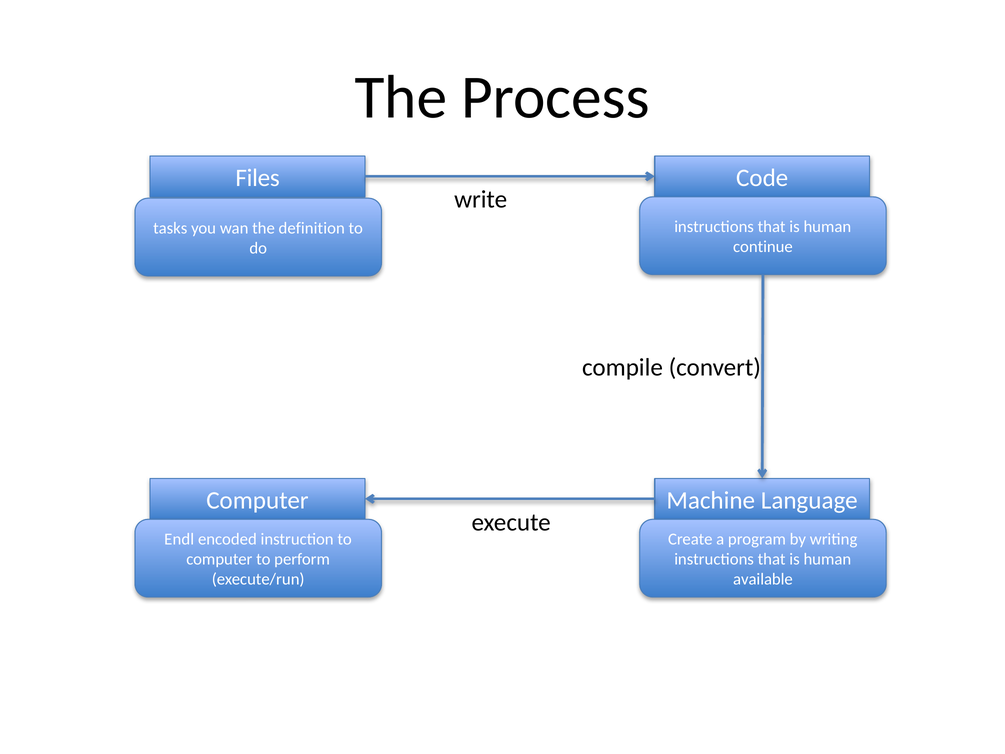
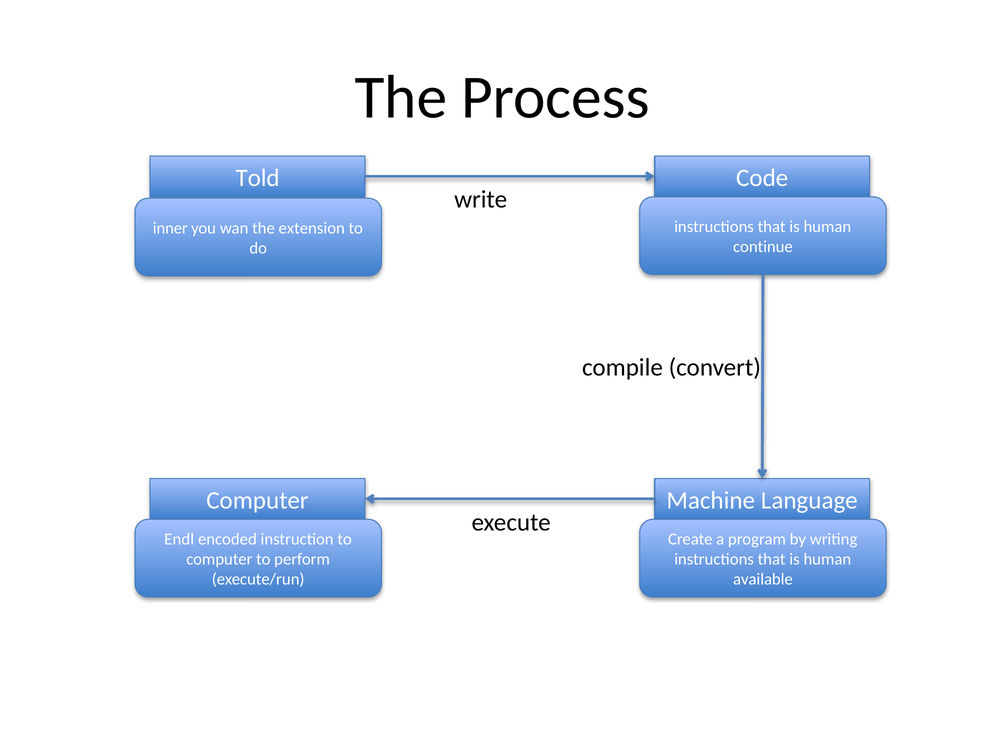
Files: Files -> Told
tasks: tasks -> inner
definition: definition -> extension
